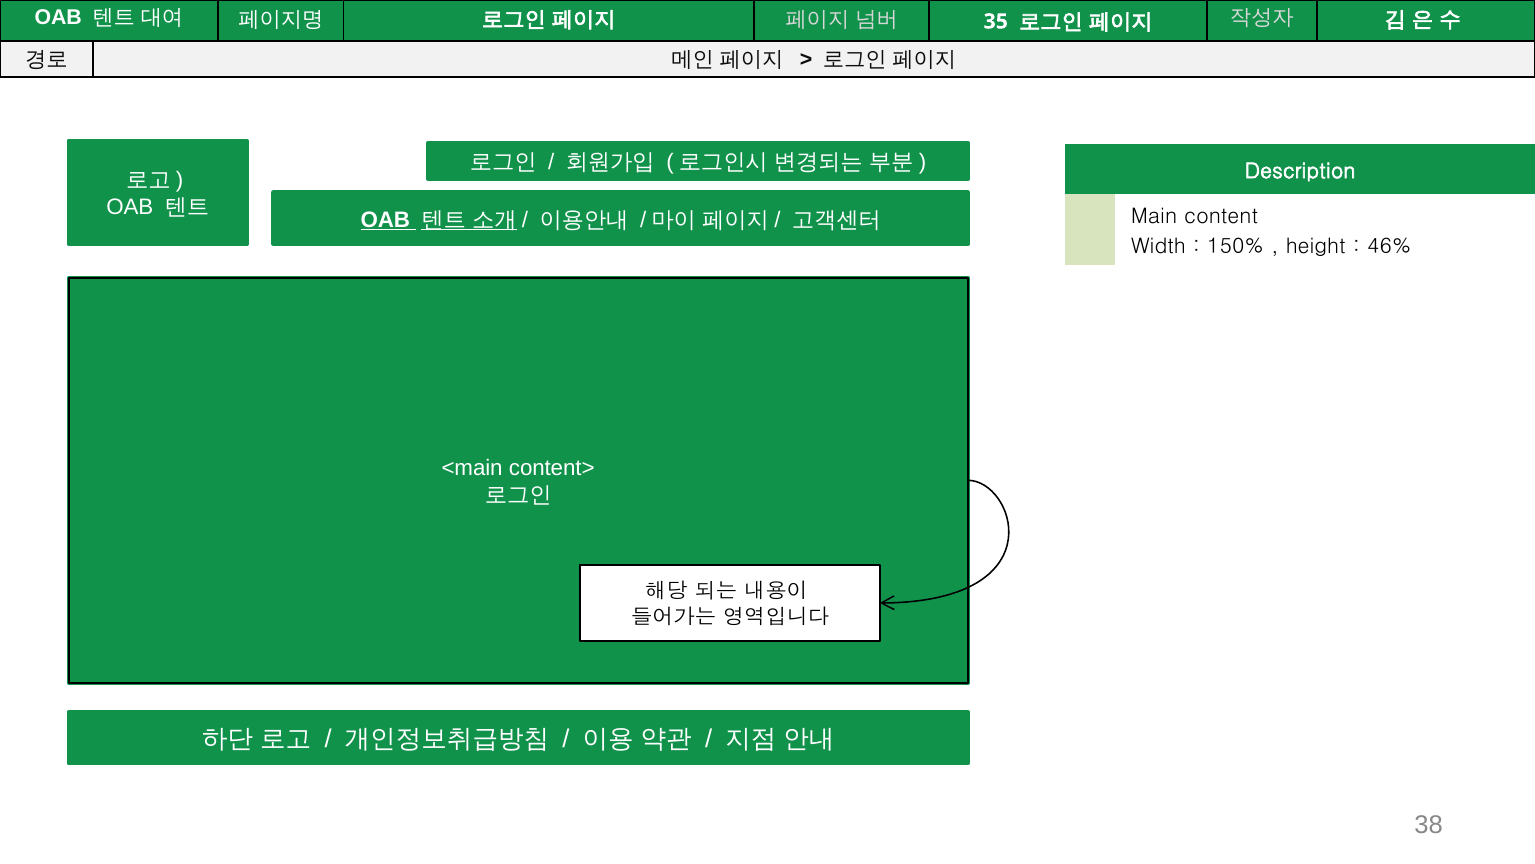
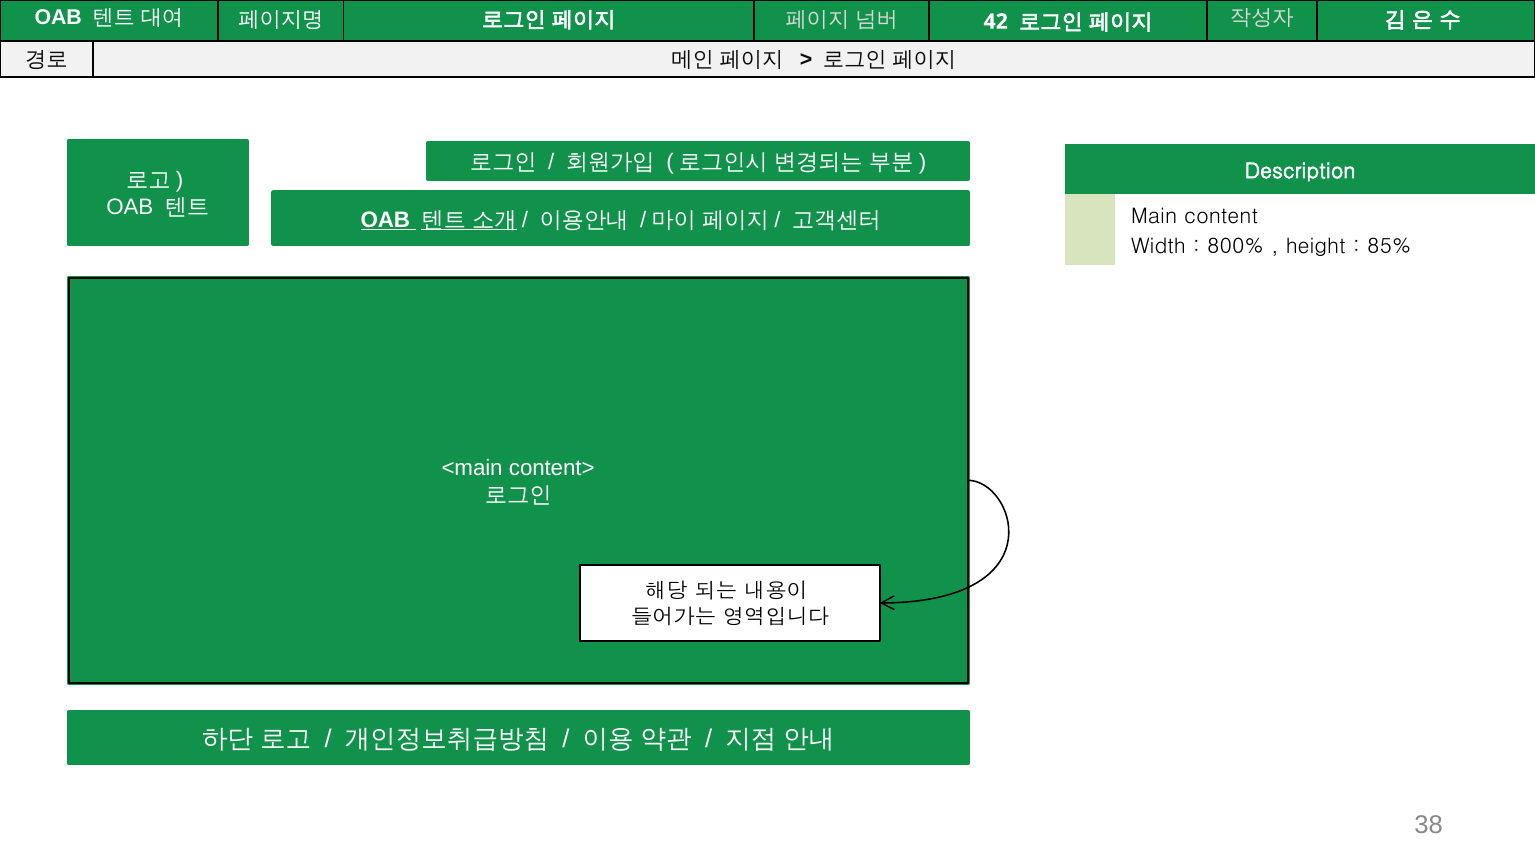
35: 35 -> 42
150%: 150% -> 800%
46%: 46% -> 85%
